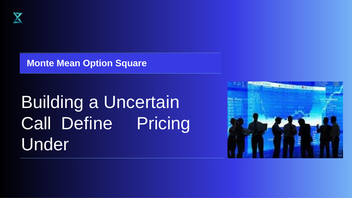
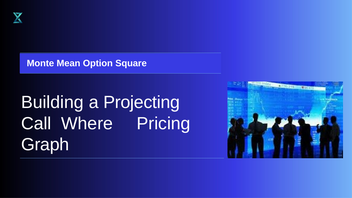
Uncertain: Uncertain -> Projecting
Define: Define -> Where
Under: Under -> Graph
